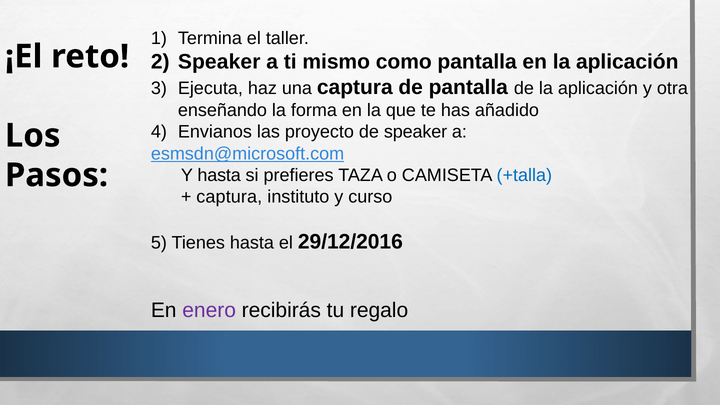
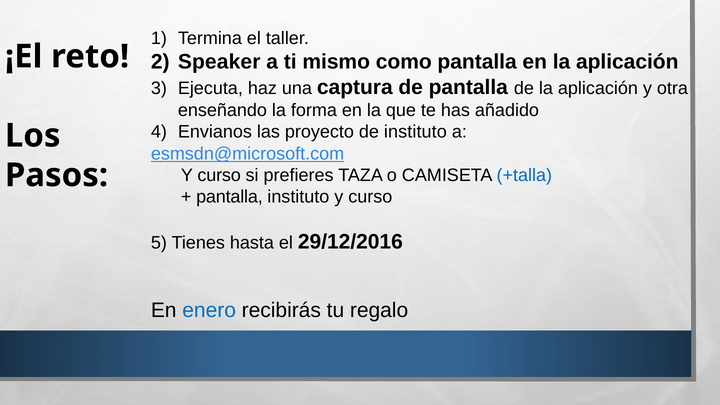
de speaker: speaker -> instituto
hasta at (219, 175): hasta -> curso
captura at (229, 197): captura -> pantalla
enero colour: purple -> blue
